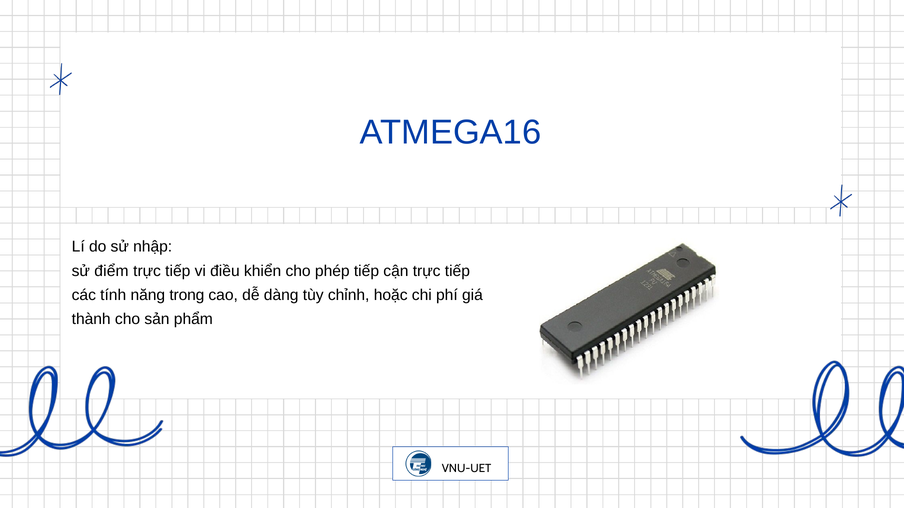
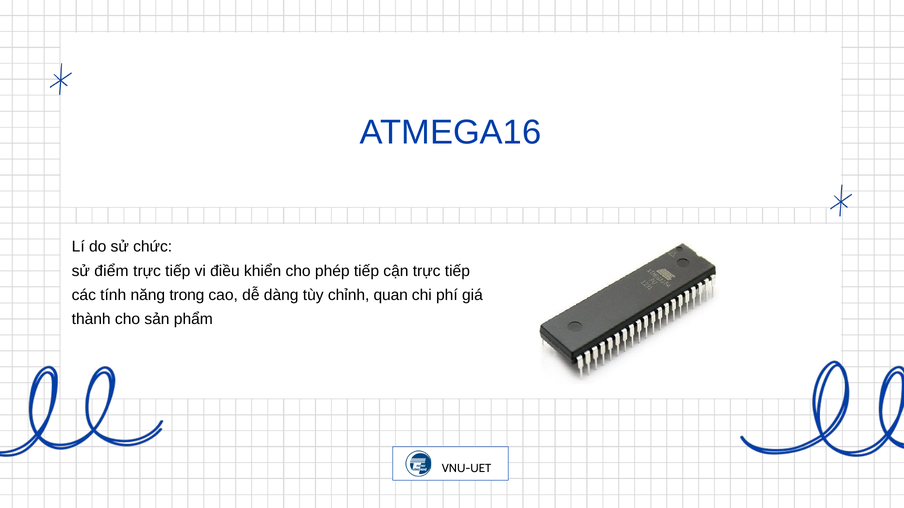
nhập: nhập -> chức
hoặc: hoặc -> quan
